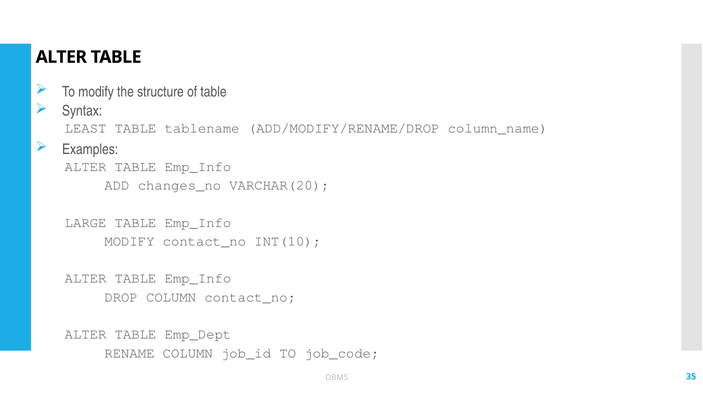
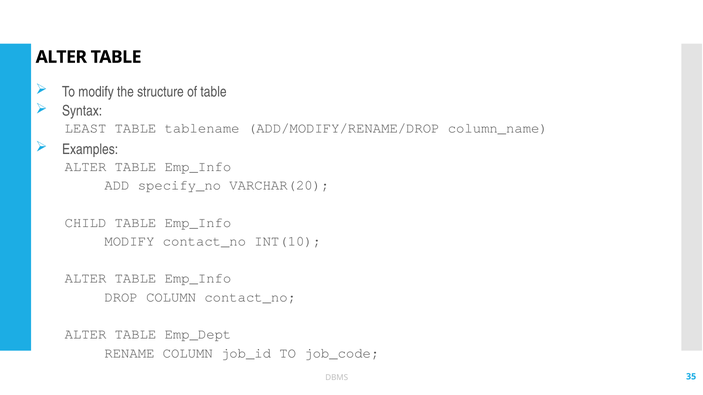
changes_no: changes_no -> specify_no
LARGE: LARGE -> CHILD
